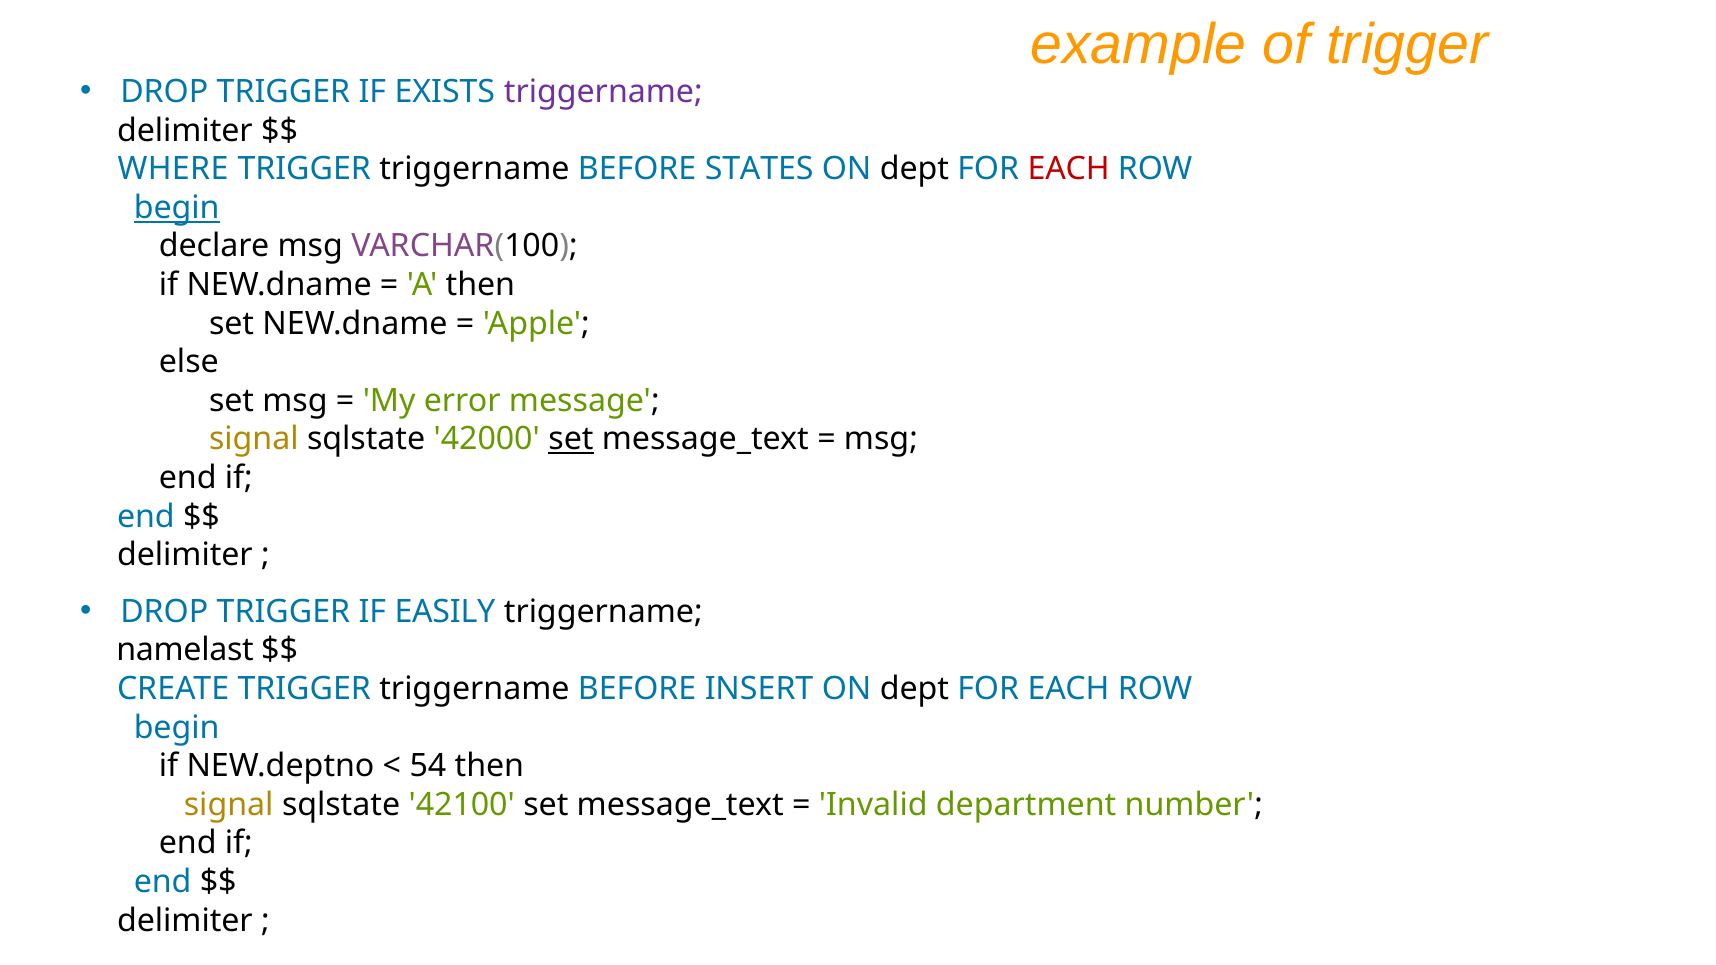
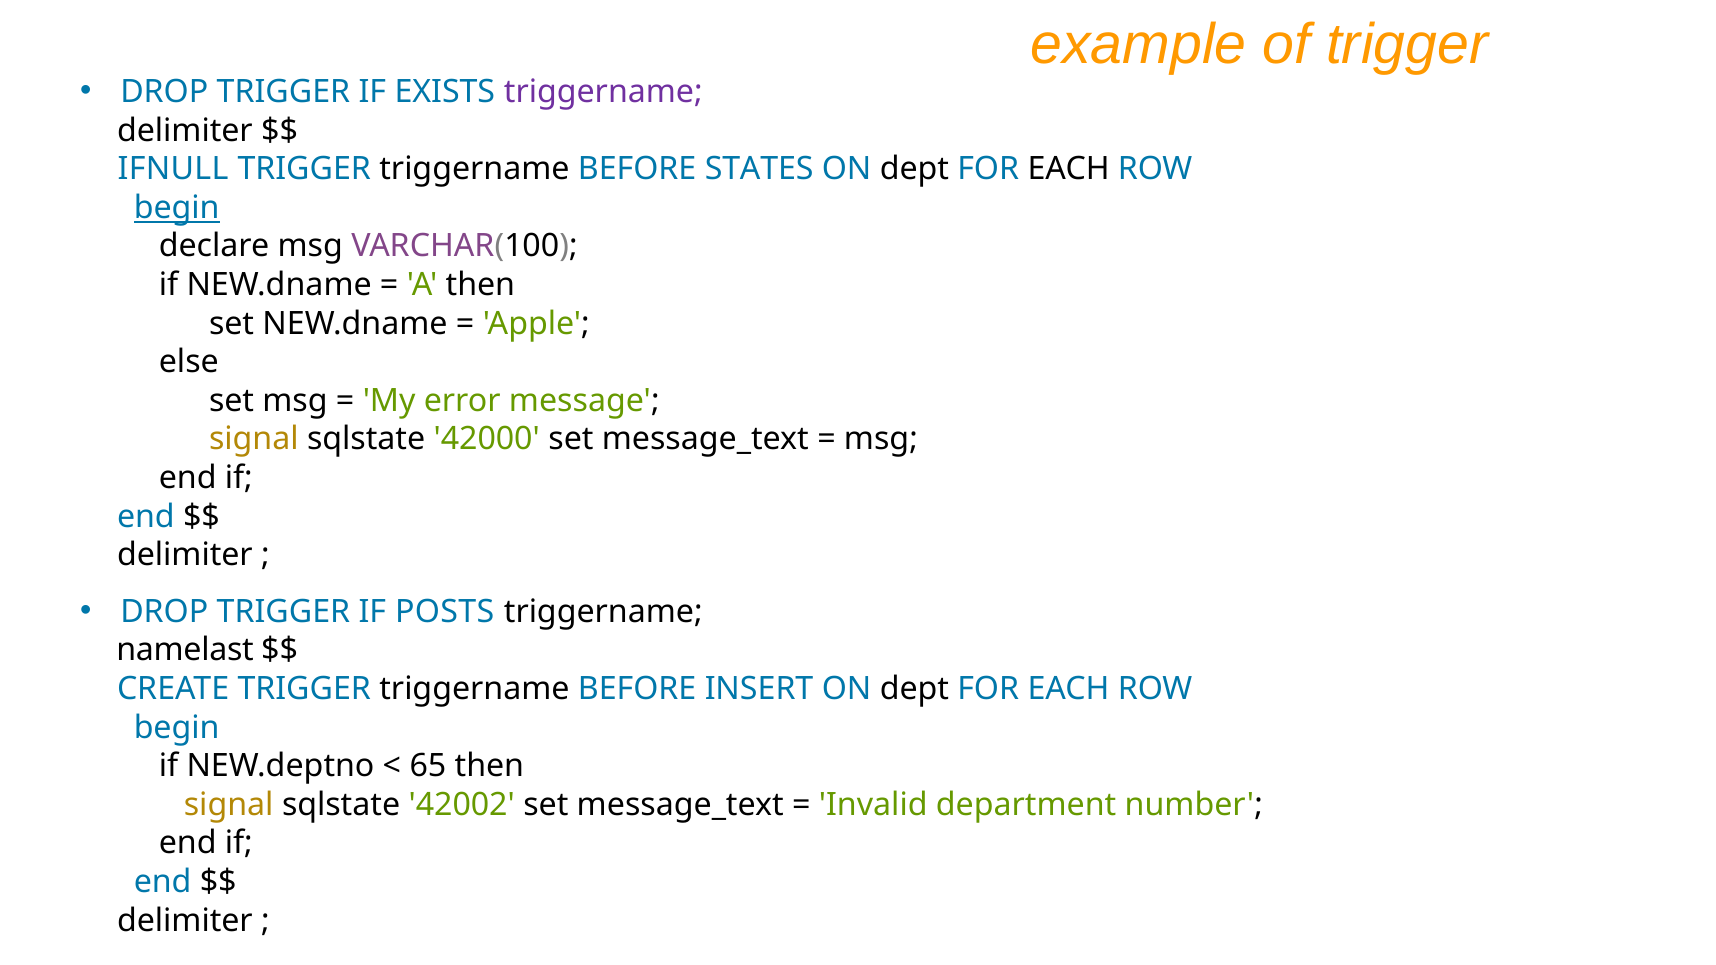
WHERE: WHERE -> IFNULL
EACH at (1069, 169) colour: red -> black
set at (571, 439) underline: present -> none
EASILY: EASILY -> POSTS
54: 54 -> 65
42100: 42100 -> 42002
